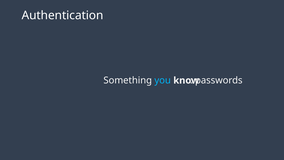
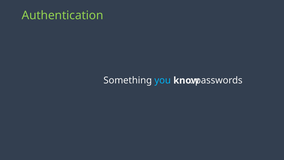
Authentication colour: white -> light green
